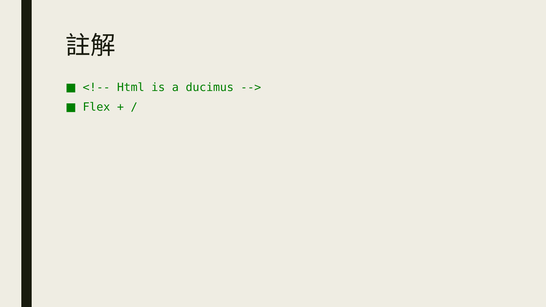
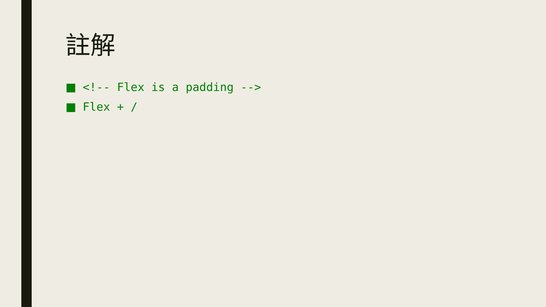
Html at (131, 87): Html -> Flex
ducimus: ducimus -> padding
